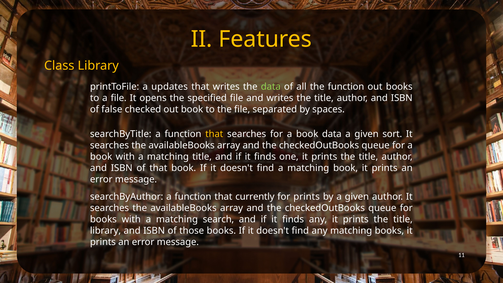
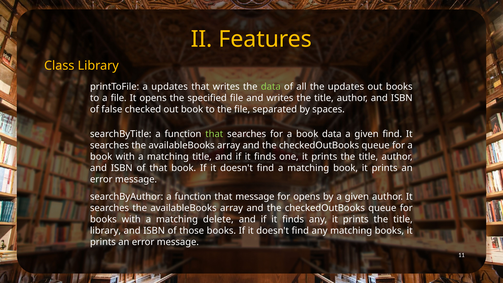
the function: function -> updates
that at (214, 134) colour: yellow -> light green
given sort: sort -> find
that currently: currently -> message
for prints: prints -> opens
search: search -> delete
